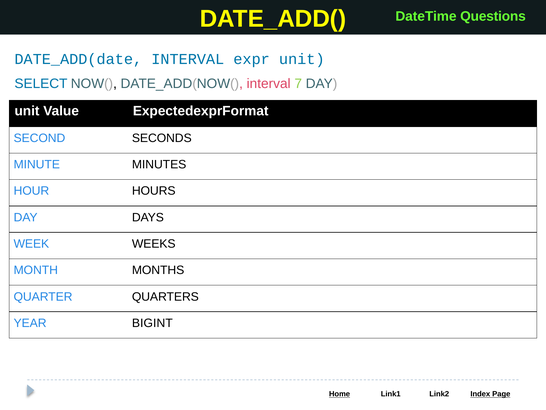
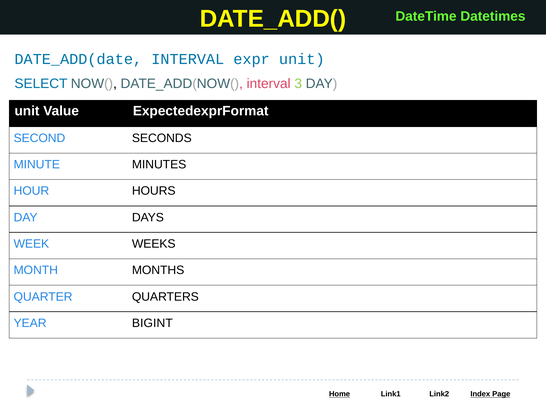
Questions: Questions -> Datetimes
7: 7 -> 3
